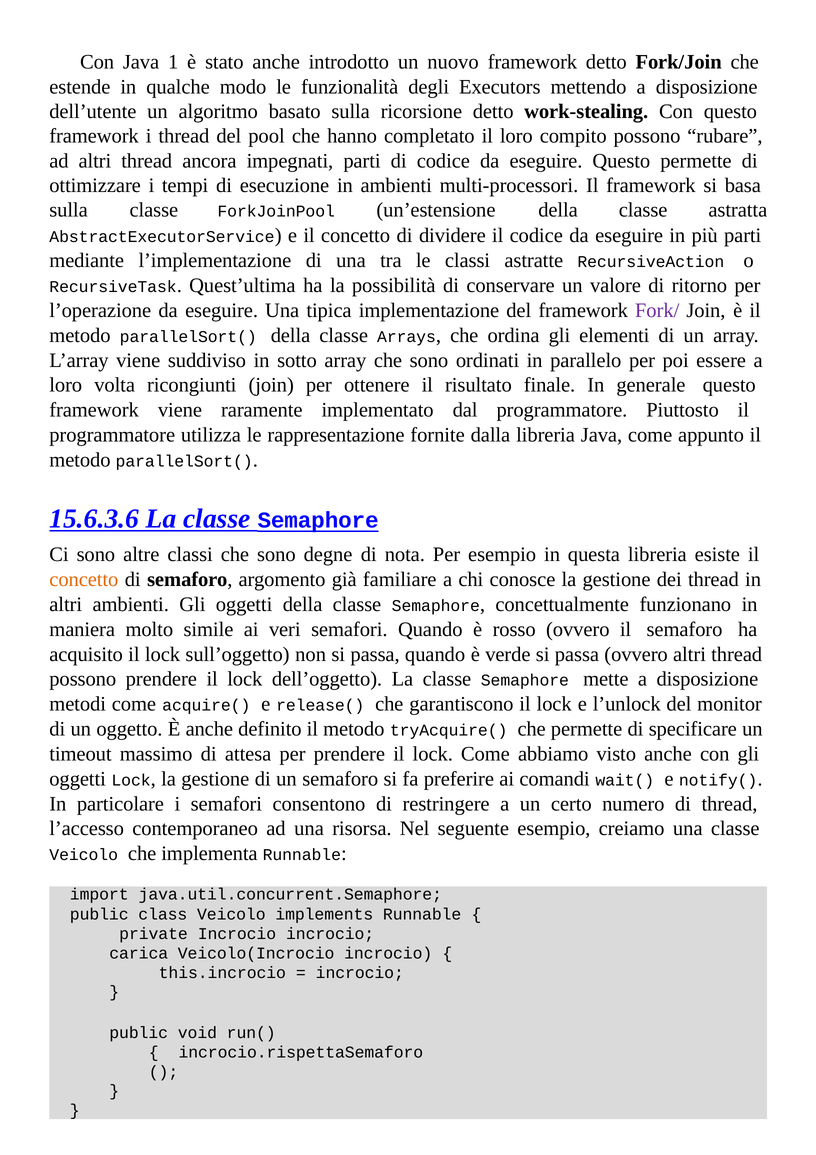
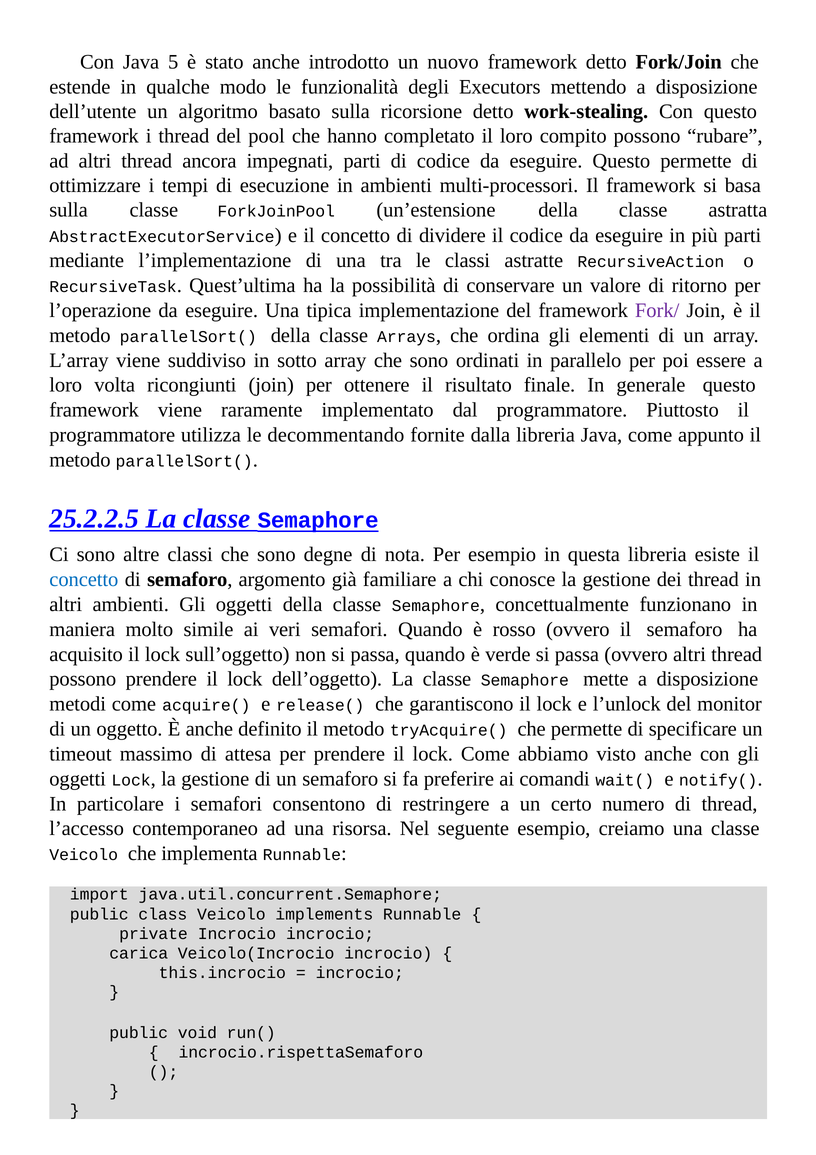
1: 1 -> 5
rappresentazione: rappresentazione -> decommentando
15.6.3.6: 15.6.3.6 -> 25.2.2.5
concetto at (84, 579) colour: orange -> blue
